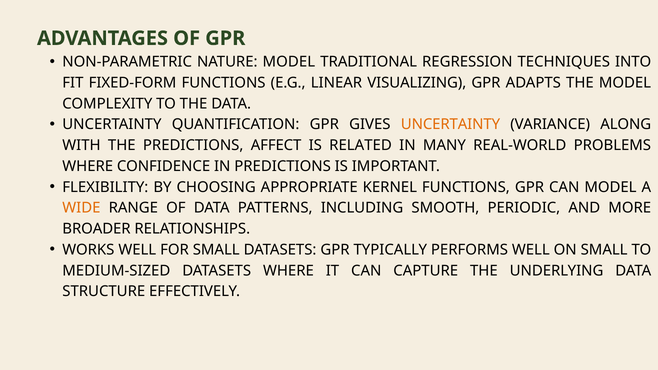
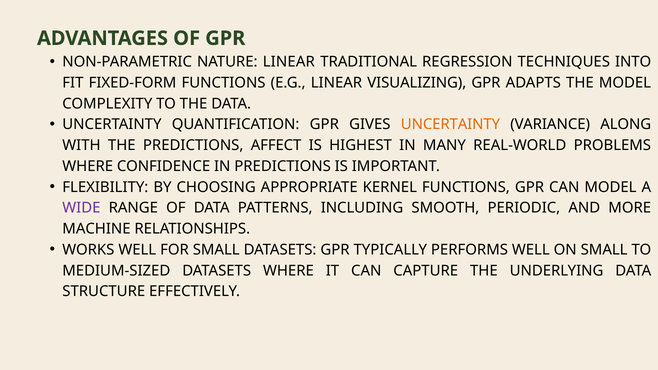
NATURE MODEL: MODEL -> LINEAR
RELATED: RELATED -> HIGHEST
WIDE colour: orange -> purple
BROADER: BROADER -> MACHINE
